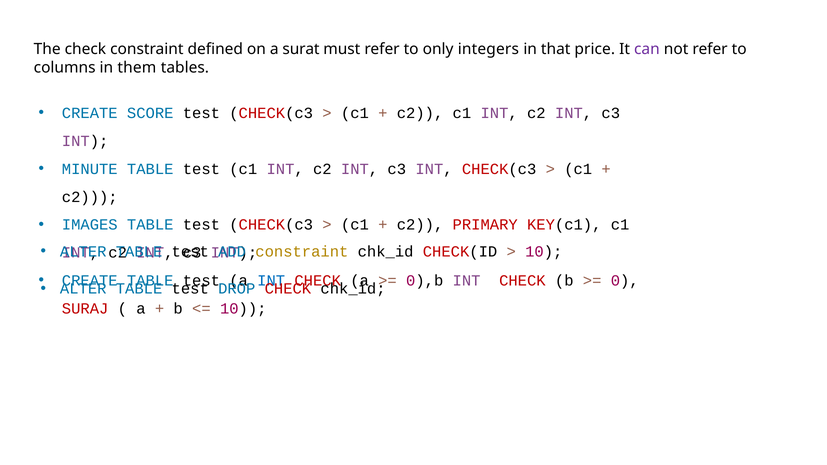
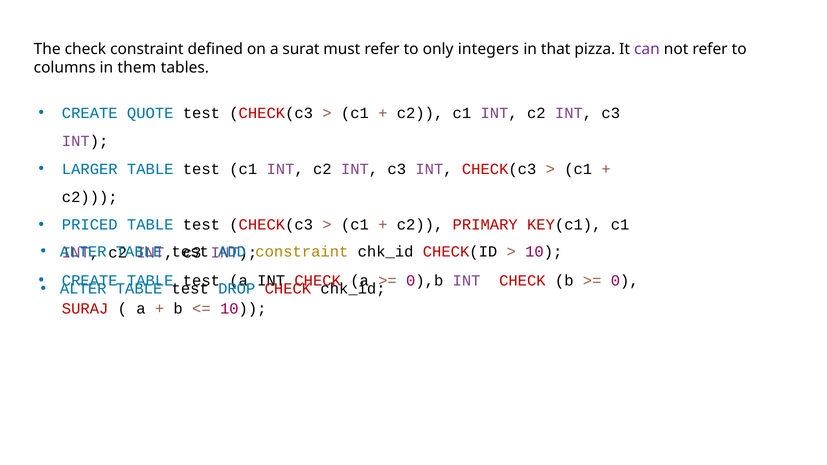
price: price -> pizza
SCORE: SCORE -> QUOTE
MINUTE: MINUTE -> LARGER
IMAGES: IMAGES -> PRICED
INT at (271, 281) colour: blue -> black
